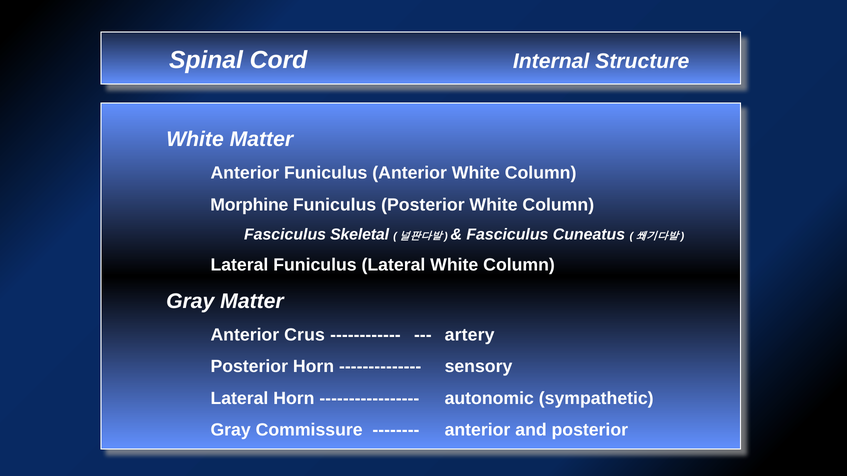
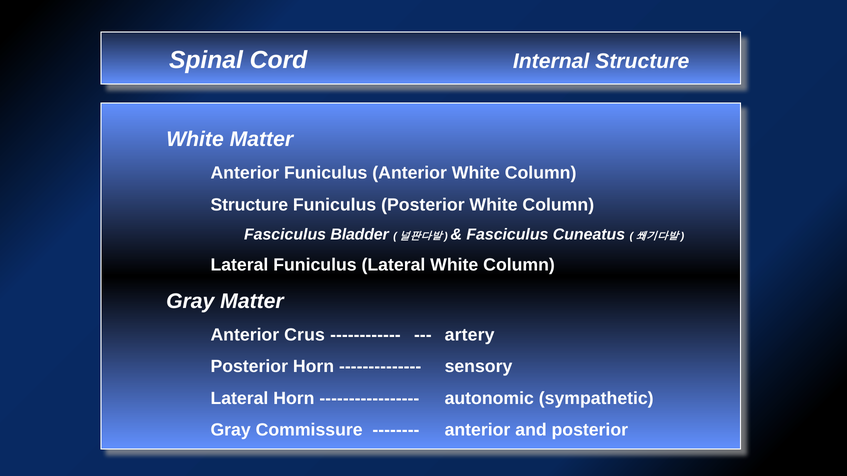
Morphine at (249, 205): Morphine -> Structure
Skeletal: Skeletal -> Bladder
